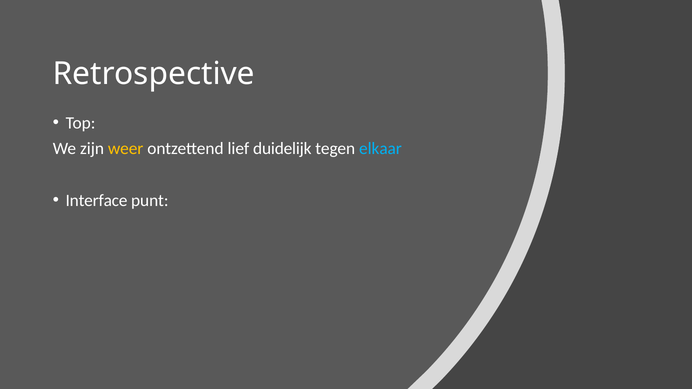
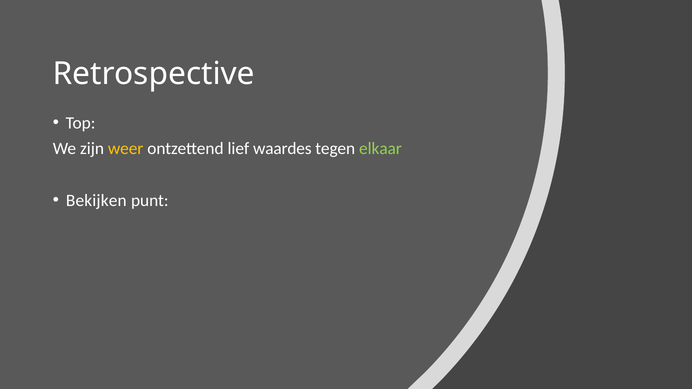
duidelijk: duidelijk -> waardes
elkaar colour: light blue -> light green
Interface: Interface -> Bekijken
